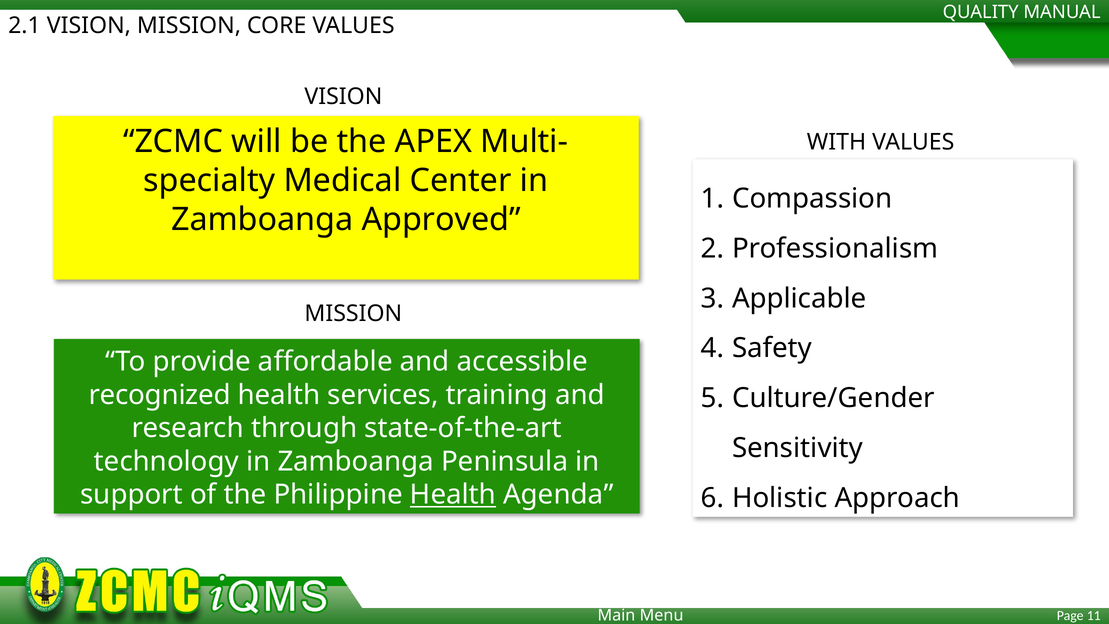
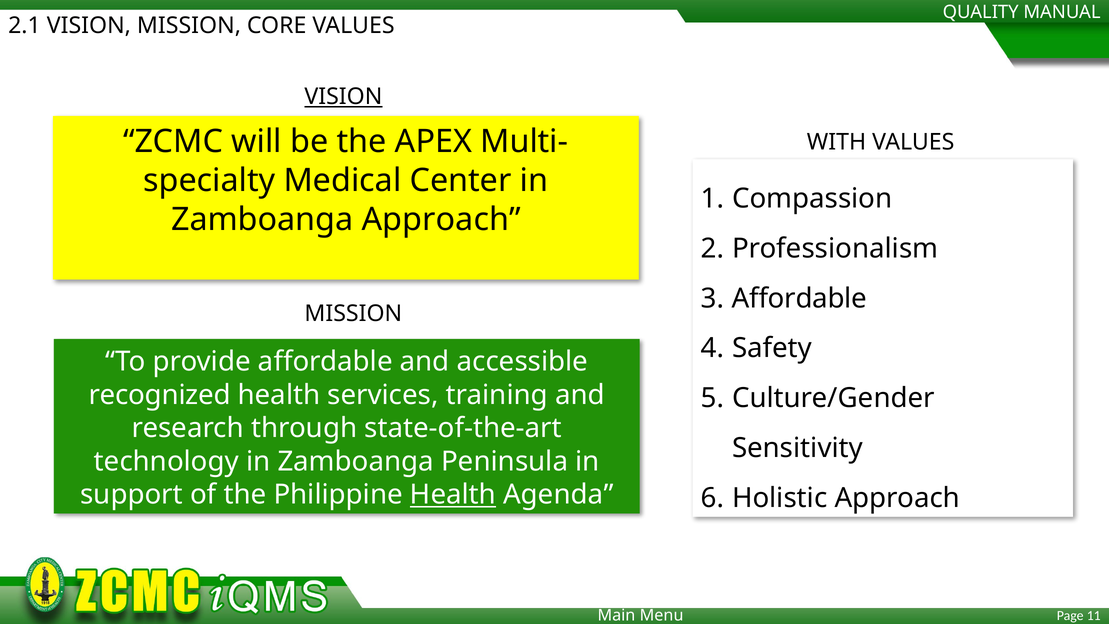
VISION at (343, 97) underline: none -> present
Zamboanga Approved: Approved -> Approach
Applicable at (799, 298): Applicable -> Affordable
